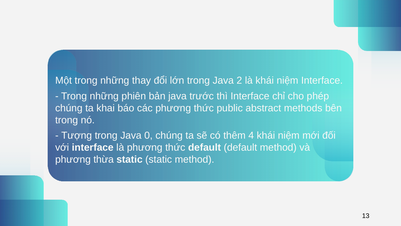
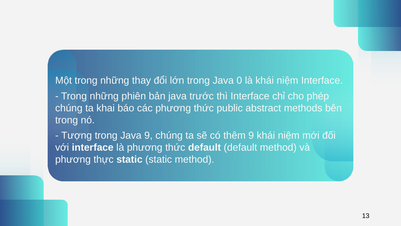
2: 2 -> 0
Java 0: 0 -> 9
thêm 4: 4 -> 9
thừa: thừa -> thực
